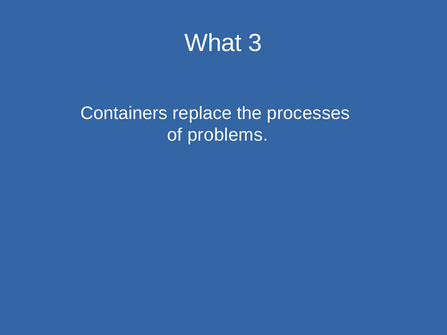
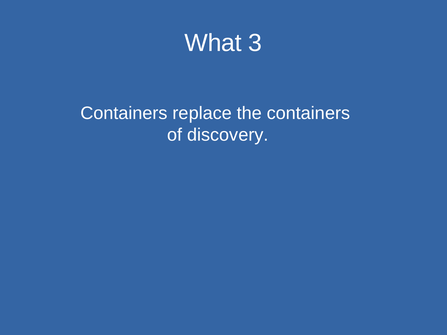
the processes: processes -> containers
problems: problems -> discovery
